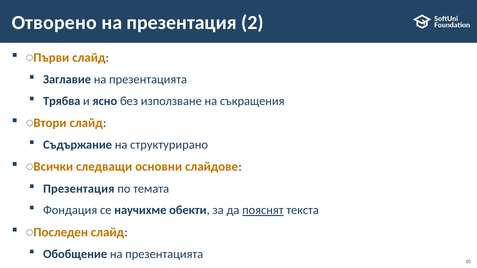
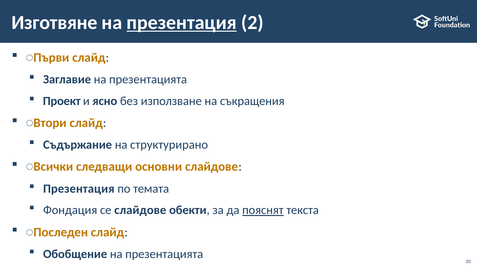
Отворено: Отворено -> Изготвяне
презентация at (182, 23) underline: none -> present
Трябва: Трябва -> Проект
се научихме: научихме -> слайдове
